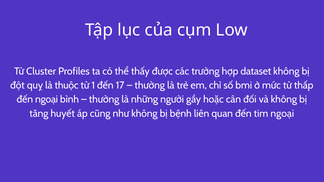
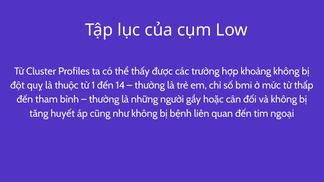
dataset: dataset -> khoảng
17: 17 -> 14
đến ngoại: ngoại -> tham
